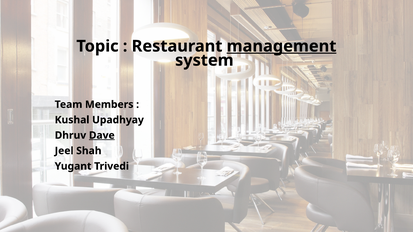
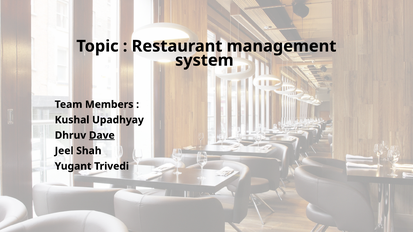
management underline: present -> none
